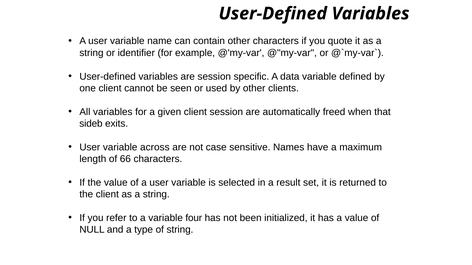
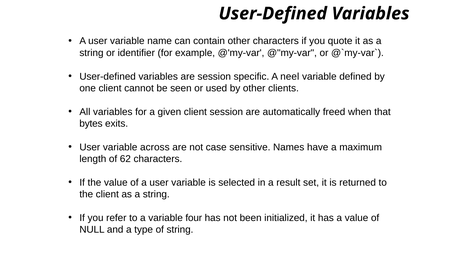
data: data -> neel
sideb: sideb -> bytes
66: 66 -> 62
